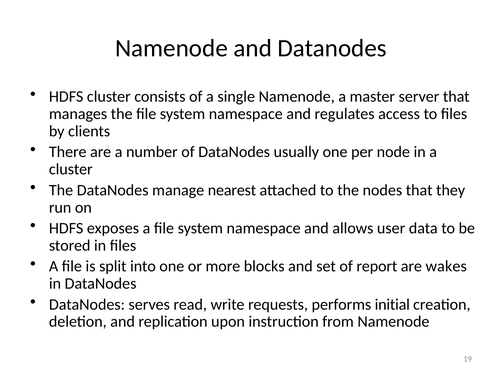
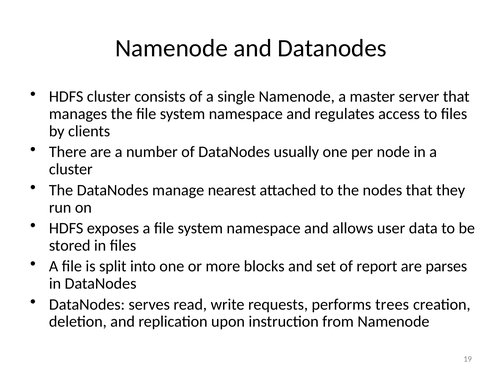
wakes: wakes -> parses
initial: initial -> trees
